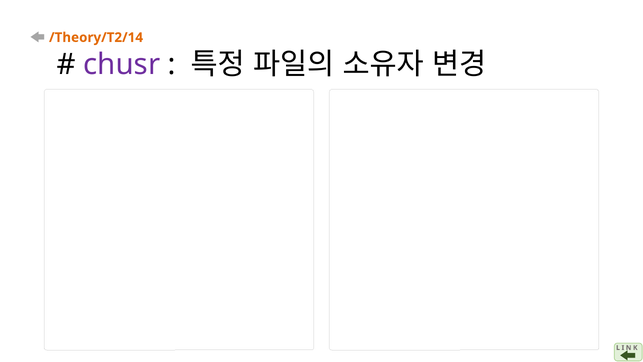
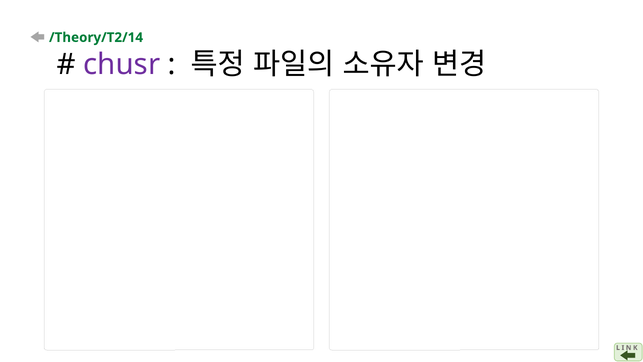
/Theory/T2/14 colour: orange -> green
